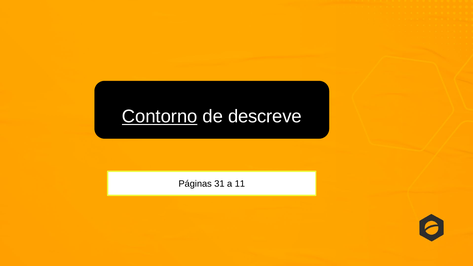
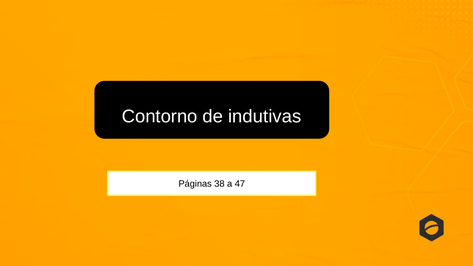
Contorno underline: present -> none
descreve: descreve -> indutivas
31: 31 -> 38
11: 11 -> 47
